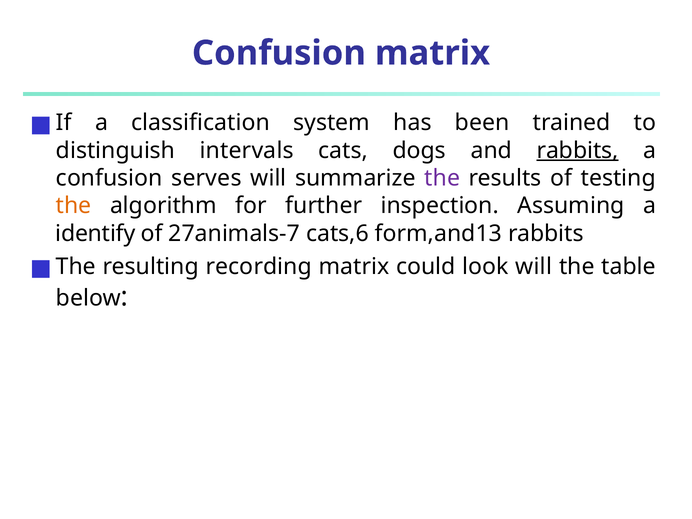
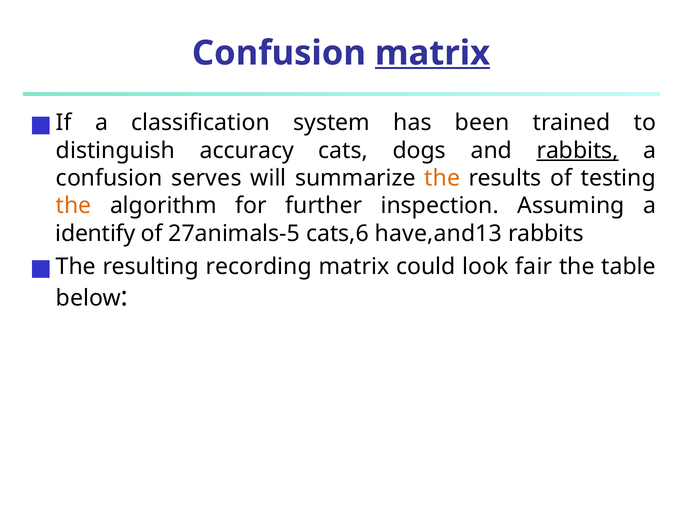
matrix at (432, 53) underline: none -> present
intervals: intervals -> accuracy
the at (442, 178) colour: purple -> orange
27animals-7: 27animals-7 -> 27animals-5
form,and13: form,and13 -> have,and13
look will: will -> fair
